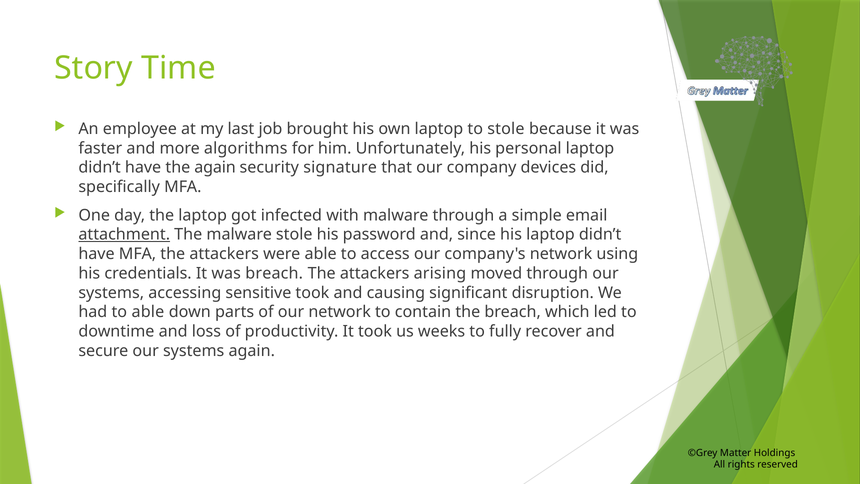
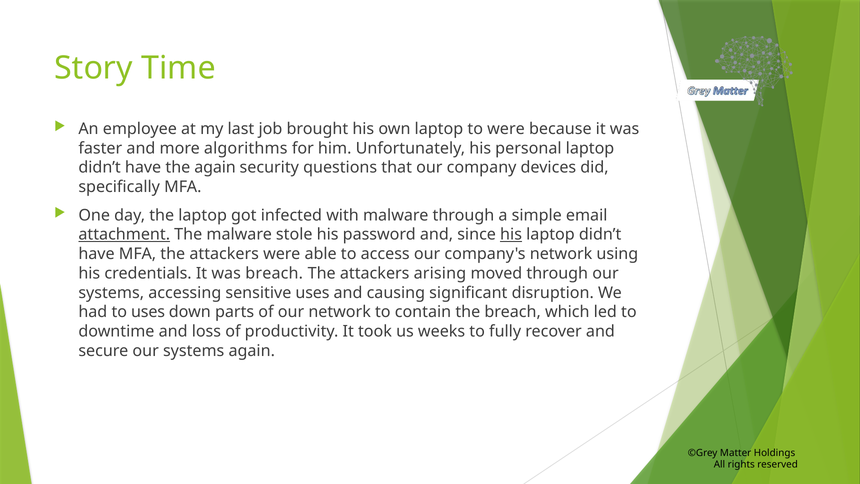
to stole: stole -> were
signature: signature -> questions
his at (511, 235) underline: none -> present
sensitive took: took -> uses
to able: able -> uses
